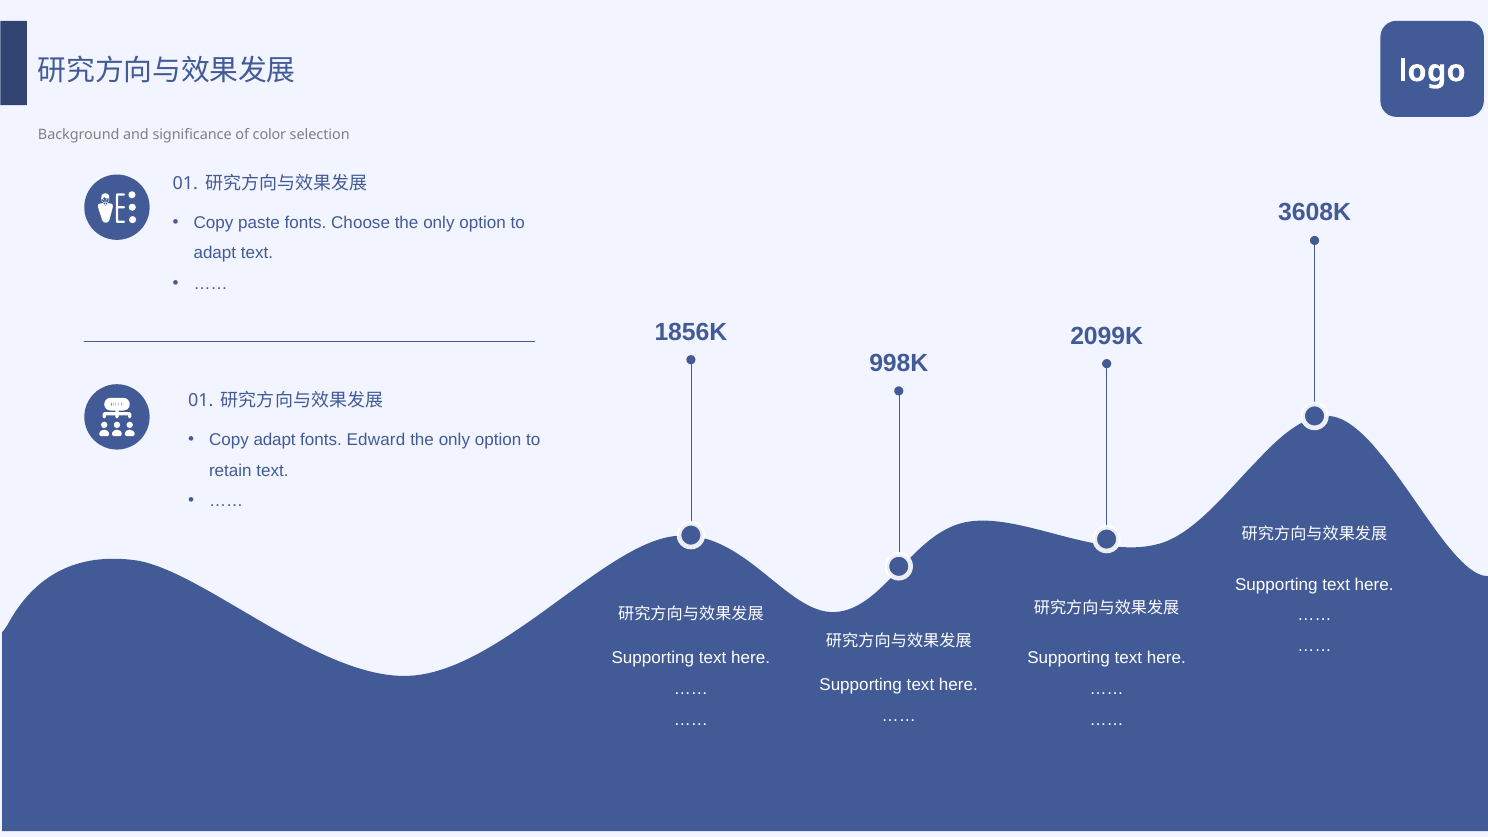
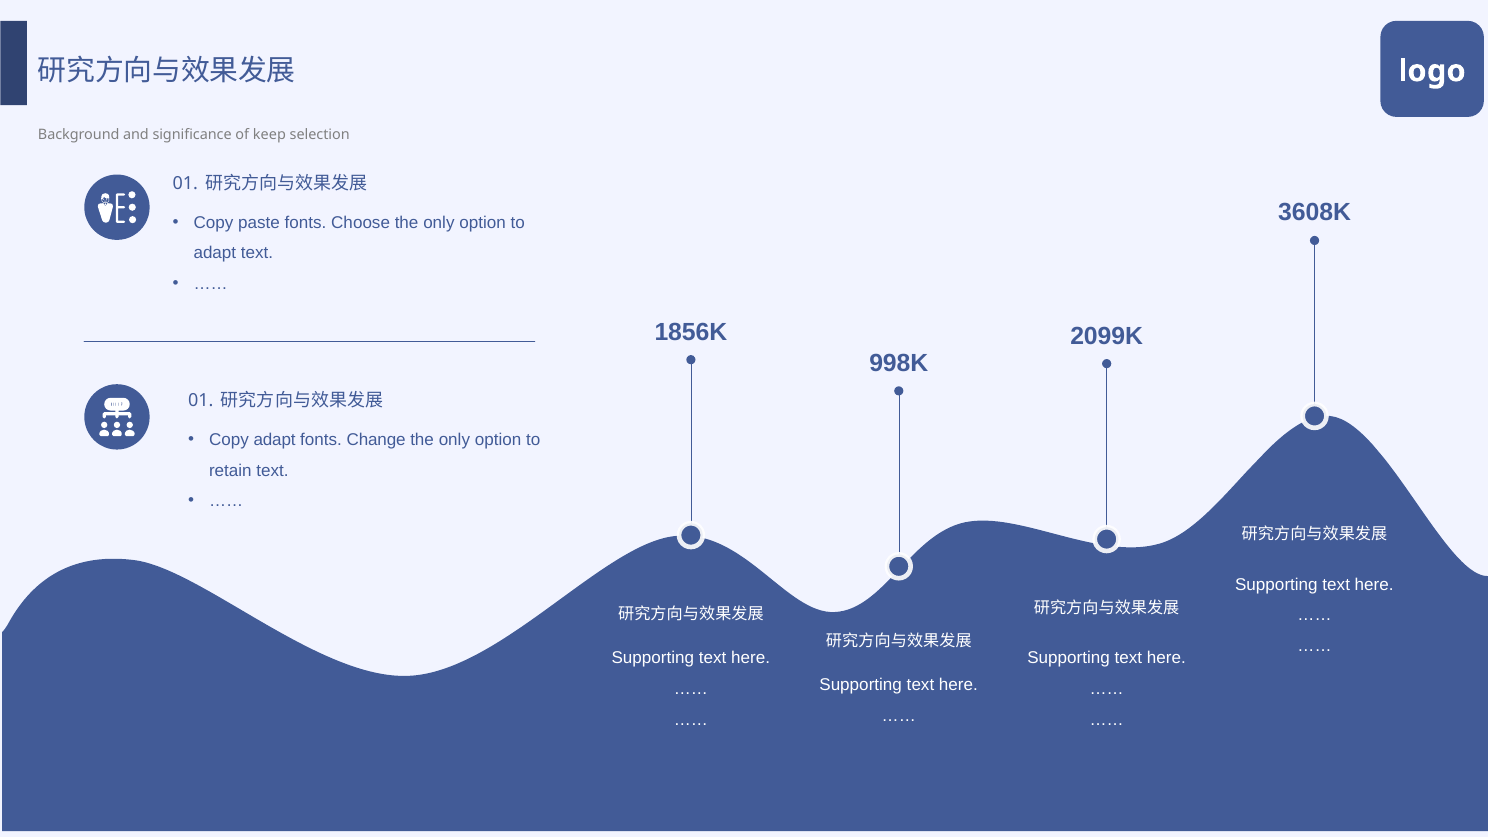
color: color -> keep
Edward: Edward -> Change
